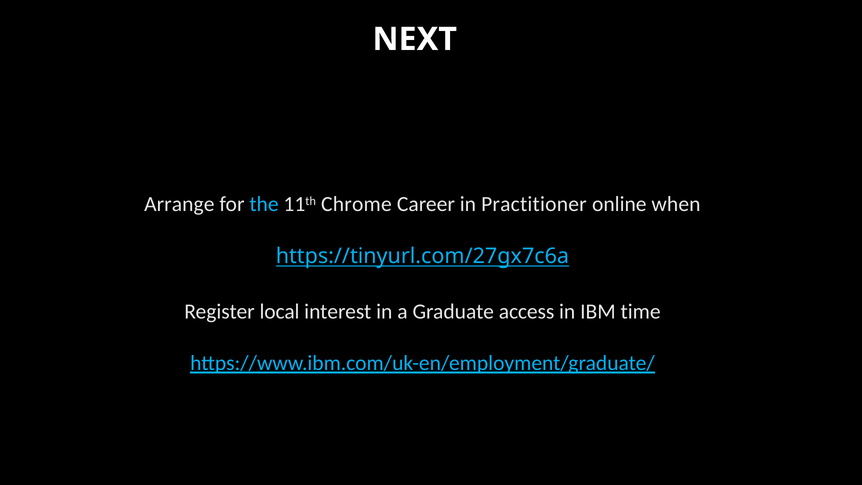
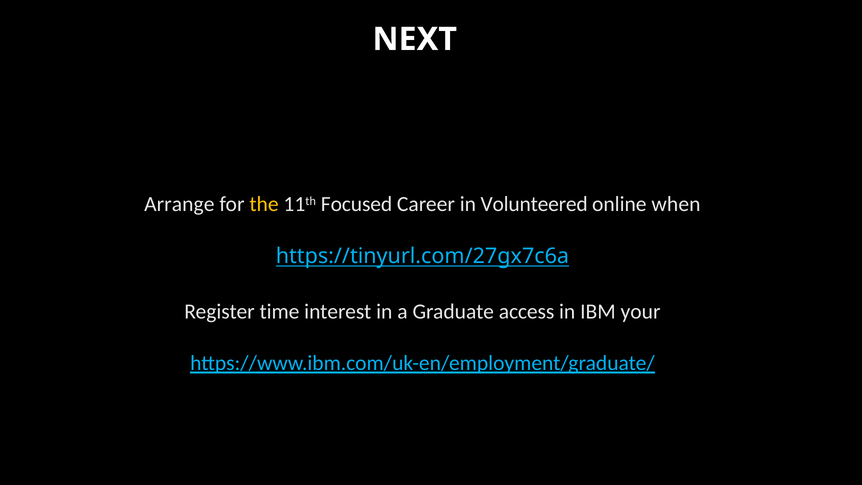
the colour: light blue -> yellow
Chrome: Chrome -> Focused
Practitioner: Practitioner -> Volunteered
local: local -> time
time: time -> your
